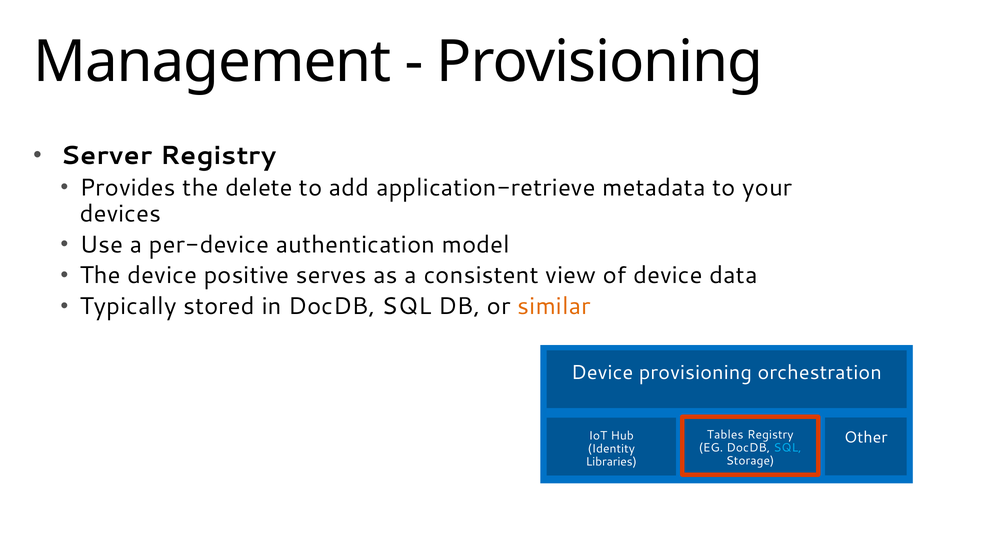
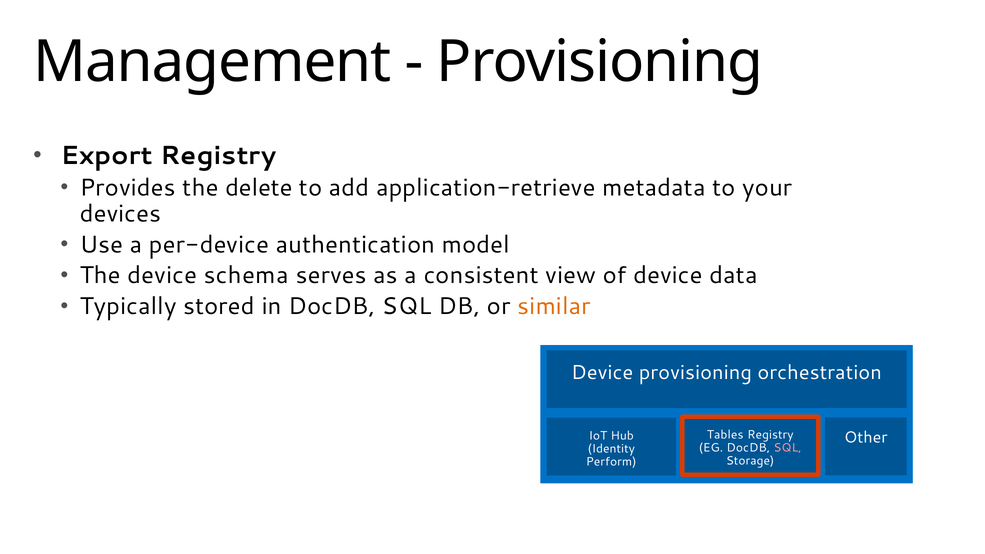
Server: Server -> Export
positive: positive -> schema
SQL at (788, 448) colour: light blue -> pink
Libraries: Libraries -> Perform
